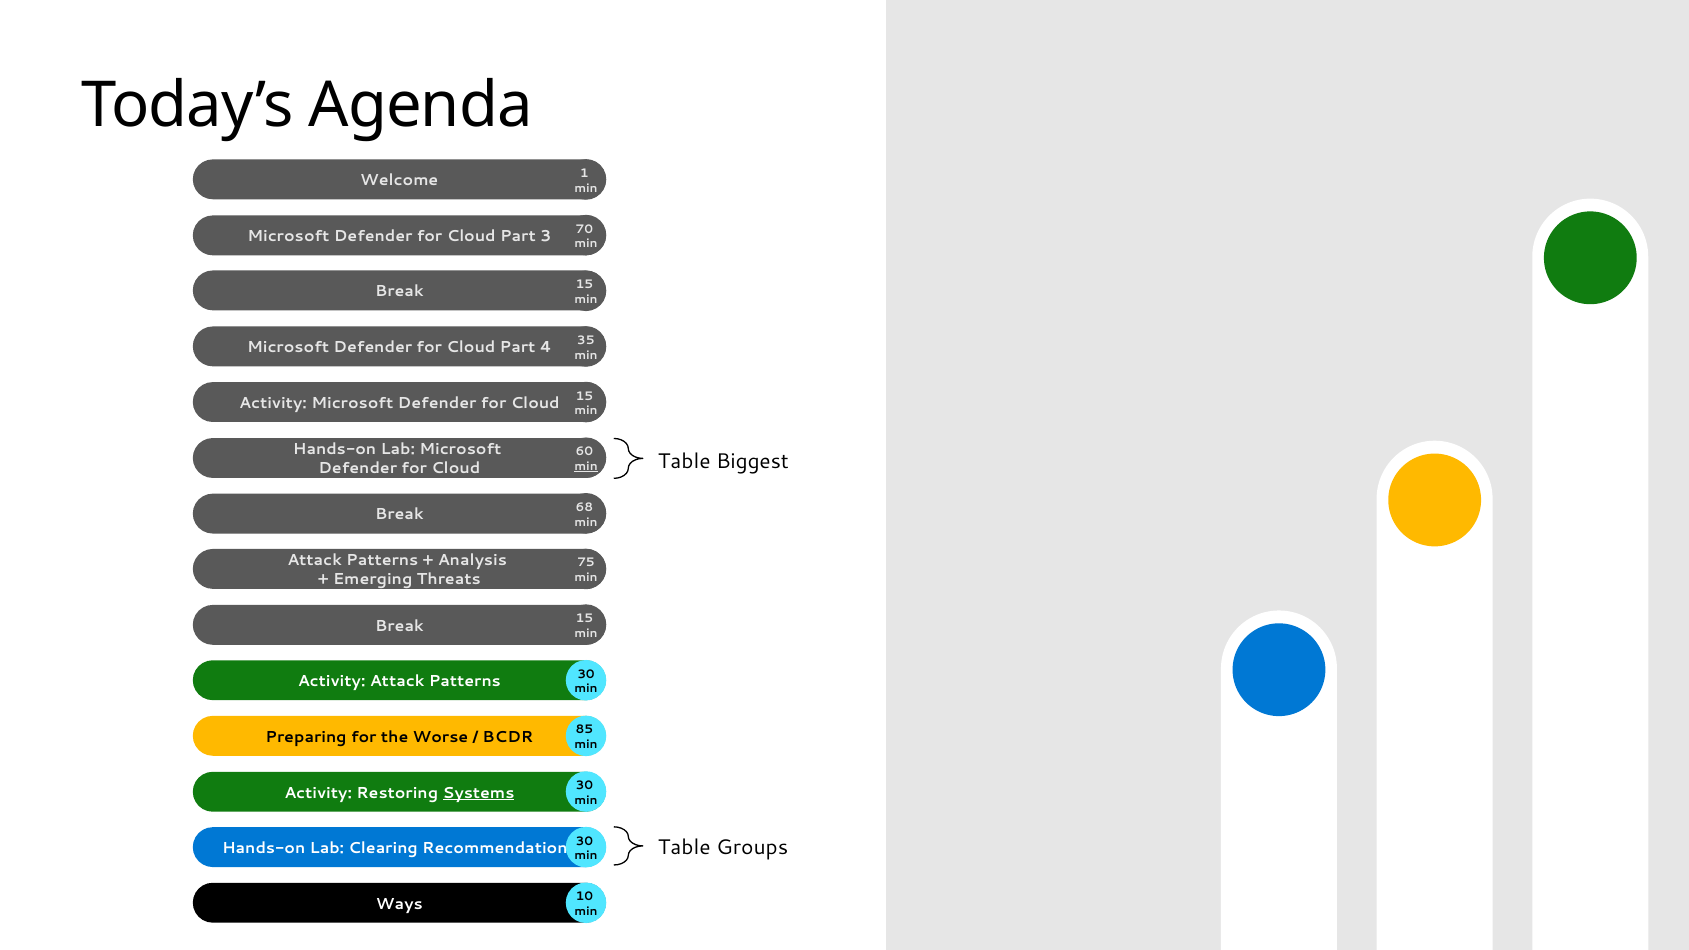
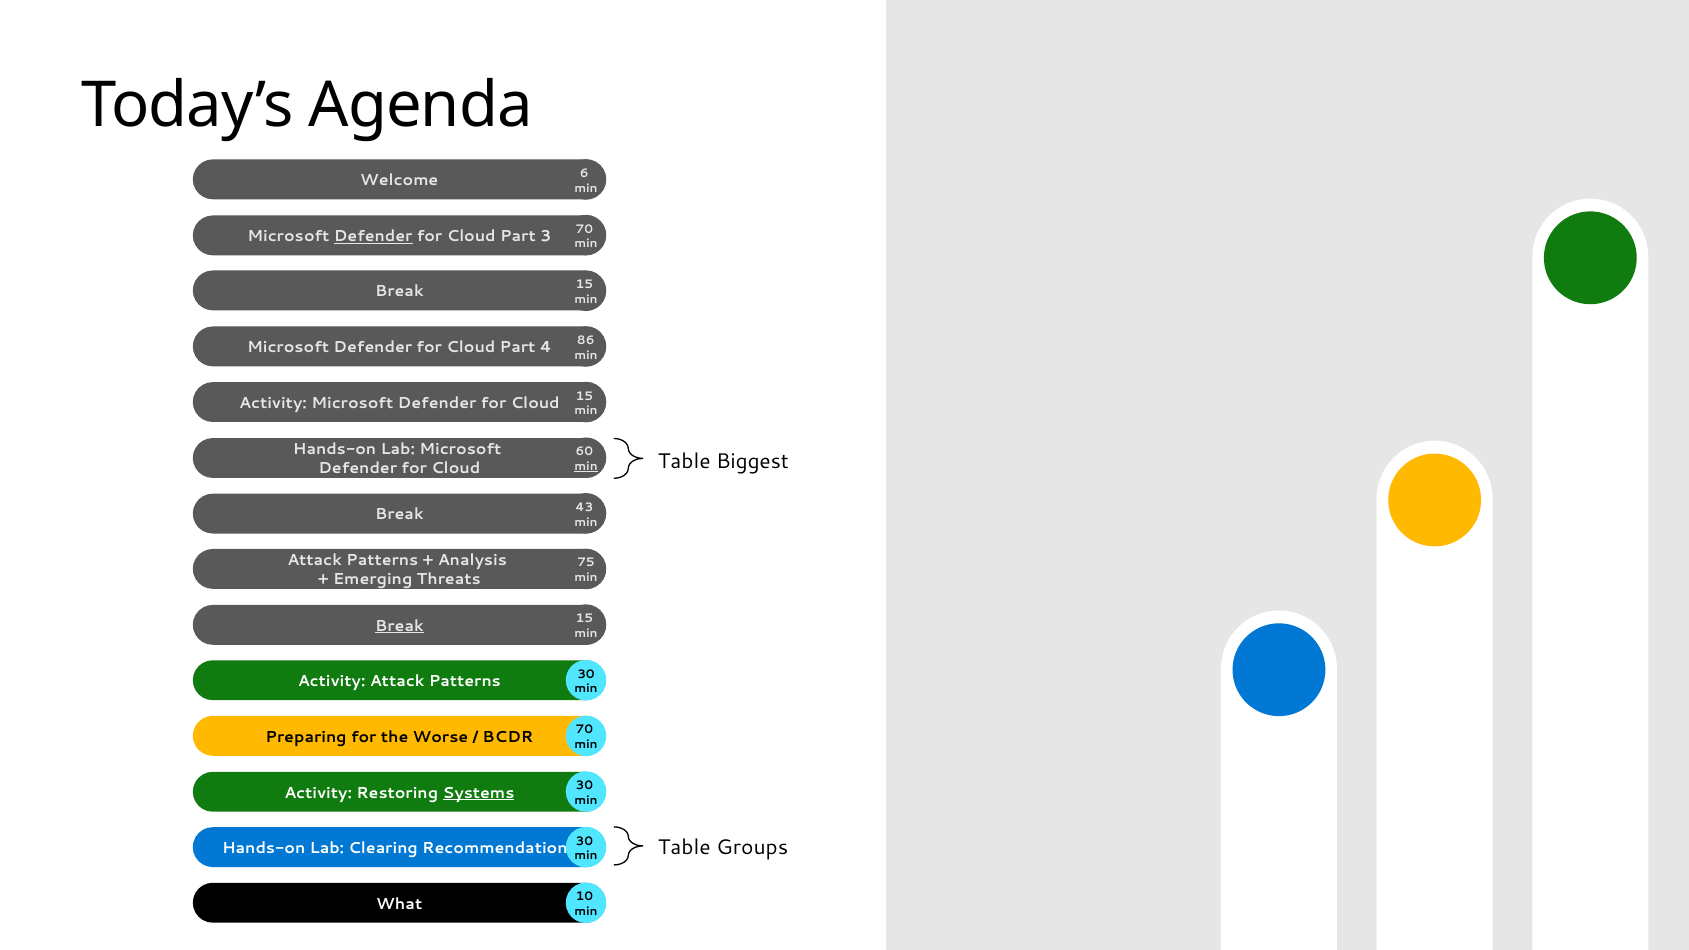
1: 1 -> 6
Defender at (373, 236) underline: none -> present
35: 35 -> 86
68: 68 -> 43
Break at (399, 626) underline: none -> present
BCDR 85: 85 -> 70
Ways: Ways -> What
